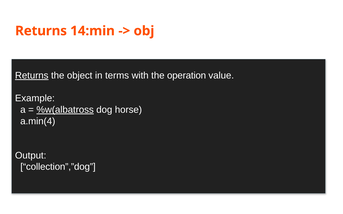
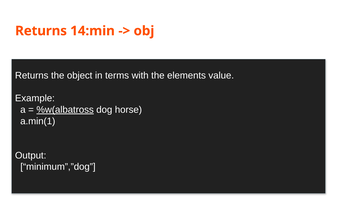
Returns at (32, 76) underline: present -> none
operation: operation -> elements
a.min(4: a.min(4 -> a.min(1
collection”,”dog: collection”,”dog -> minimum”,”dog
